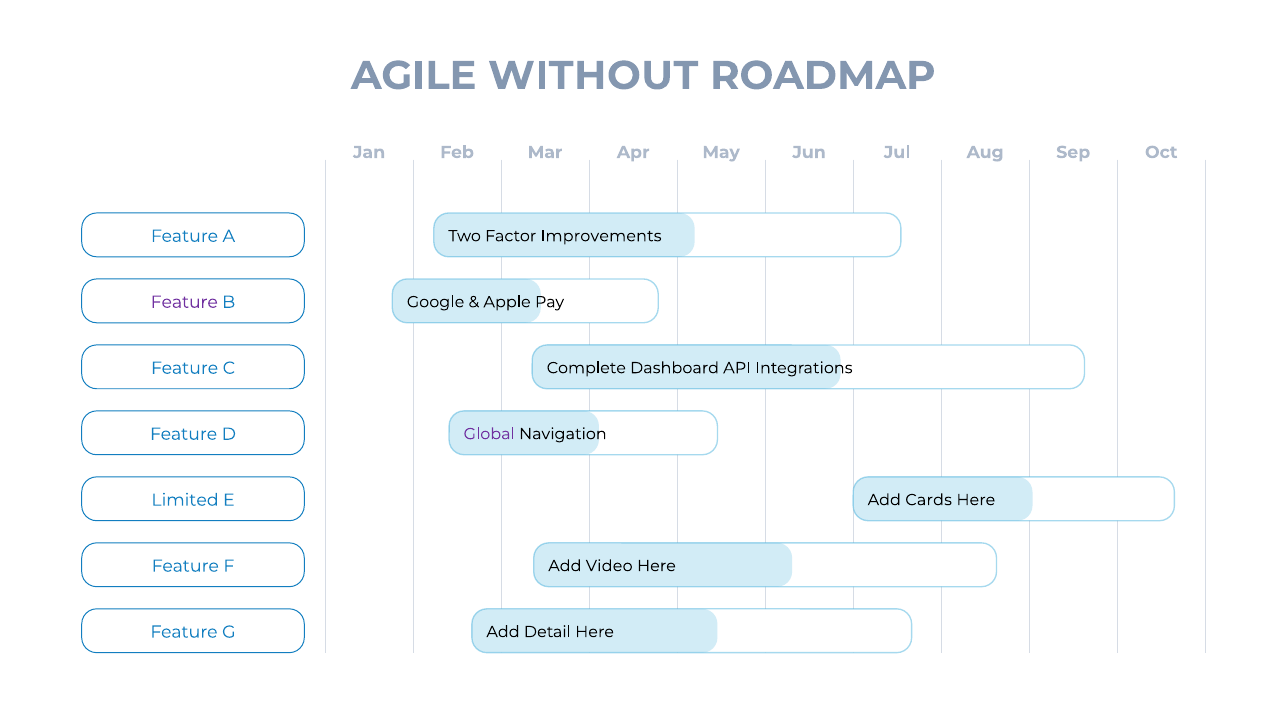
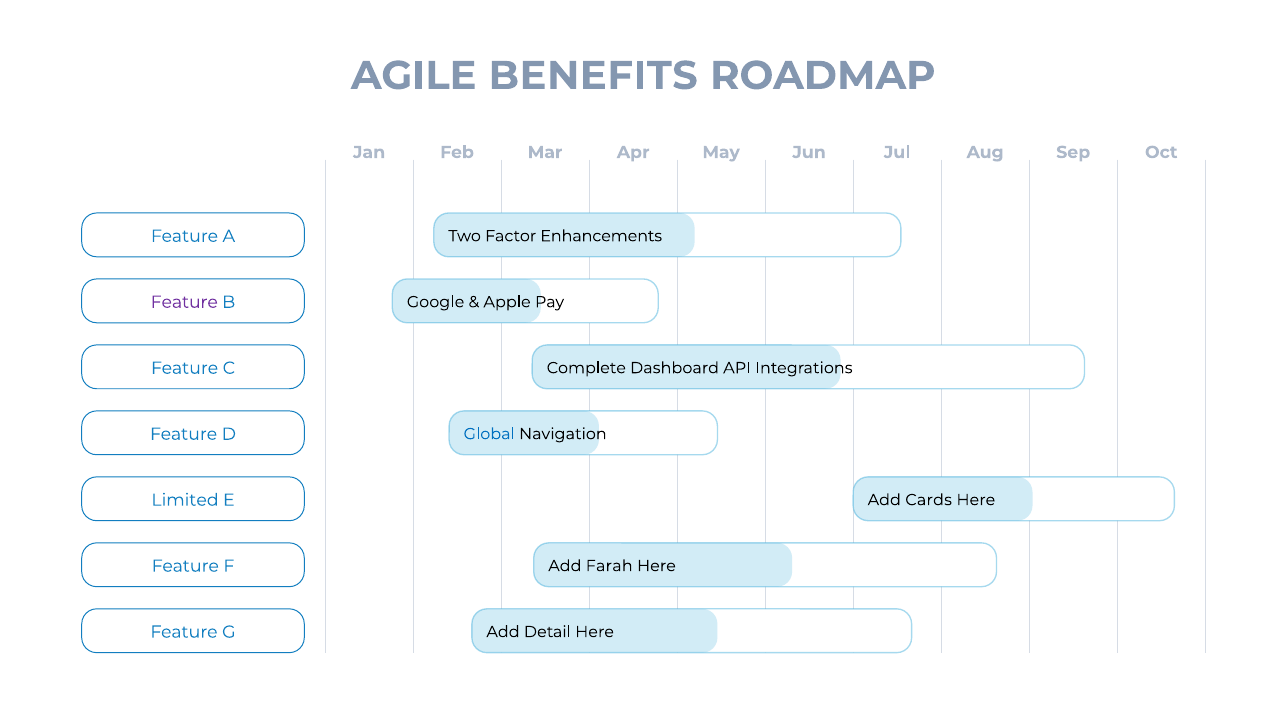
WITHOUT: WITHOUT -> BENEFITS
Improvements: Improvements -> Enhancements
Global colour: purple -> blue
Video: Video -> Farah
